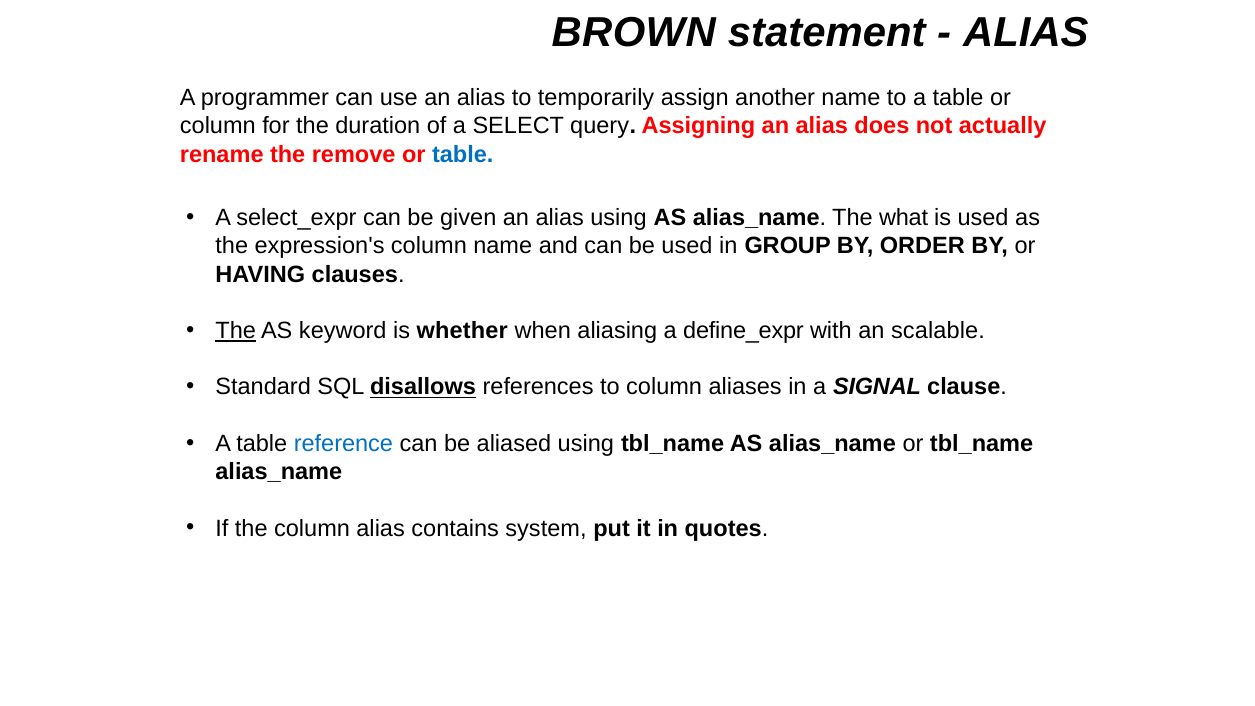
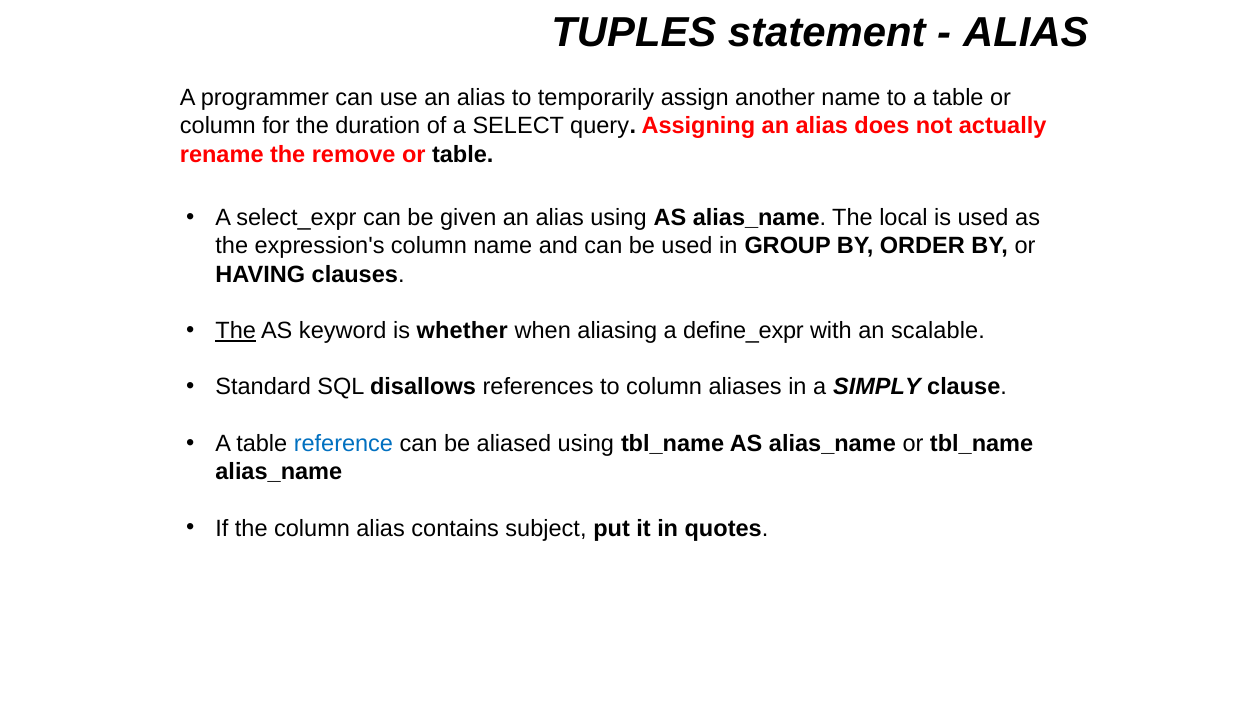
BROWN: BROWN -> TUPLES
table at (463, 154) colour: blue -> black
what: what -> local
disallows underline: present -> none
SIGNAL: SIGNAL -> SIMPLY
system: system -> subject
